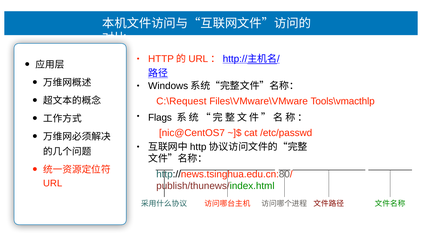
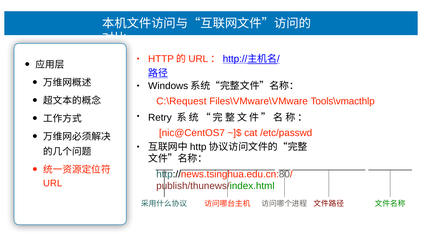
Flags: Flags -> Retry
